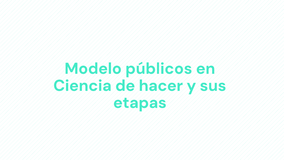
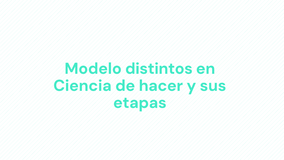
públicos: públicos -> distintos
